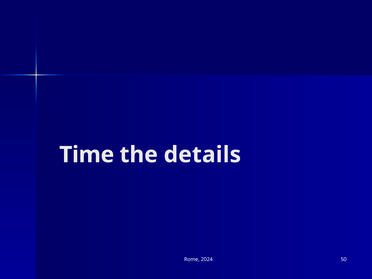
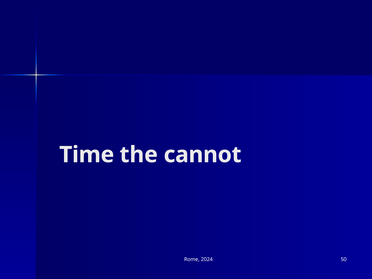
details: details -> cannot
